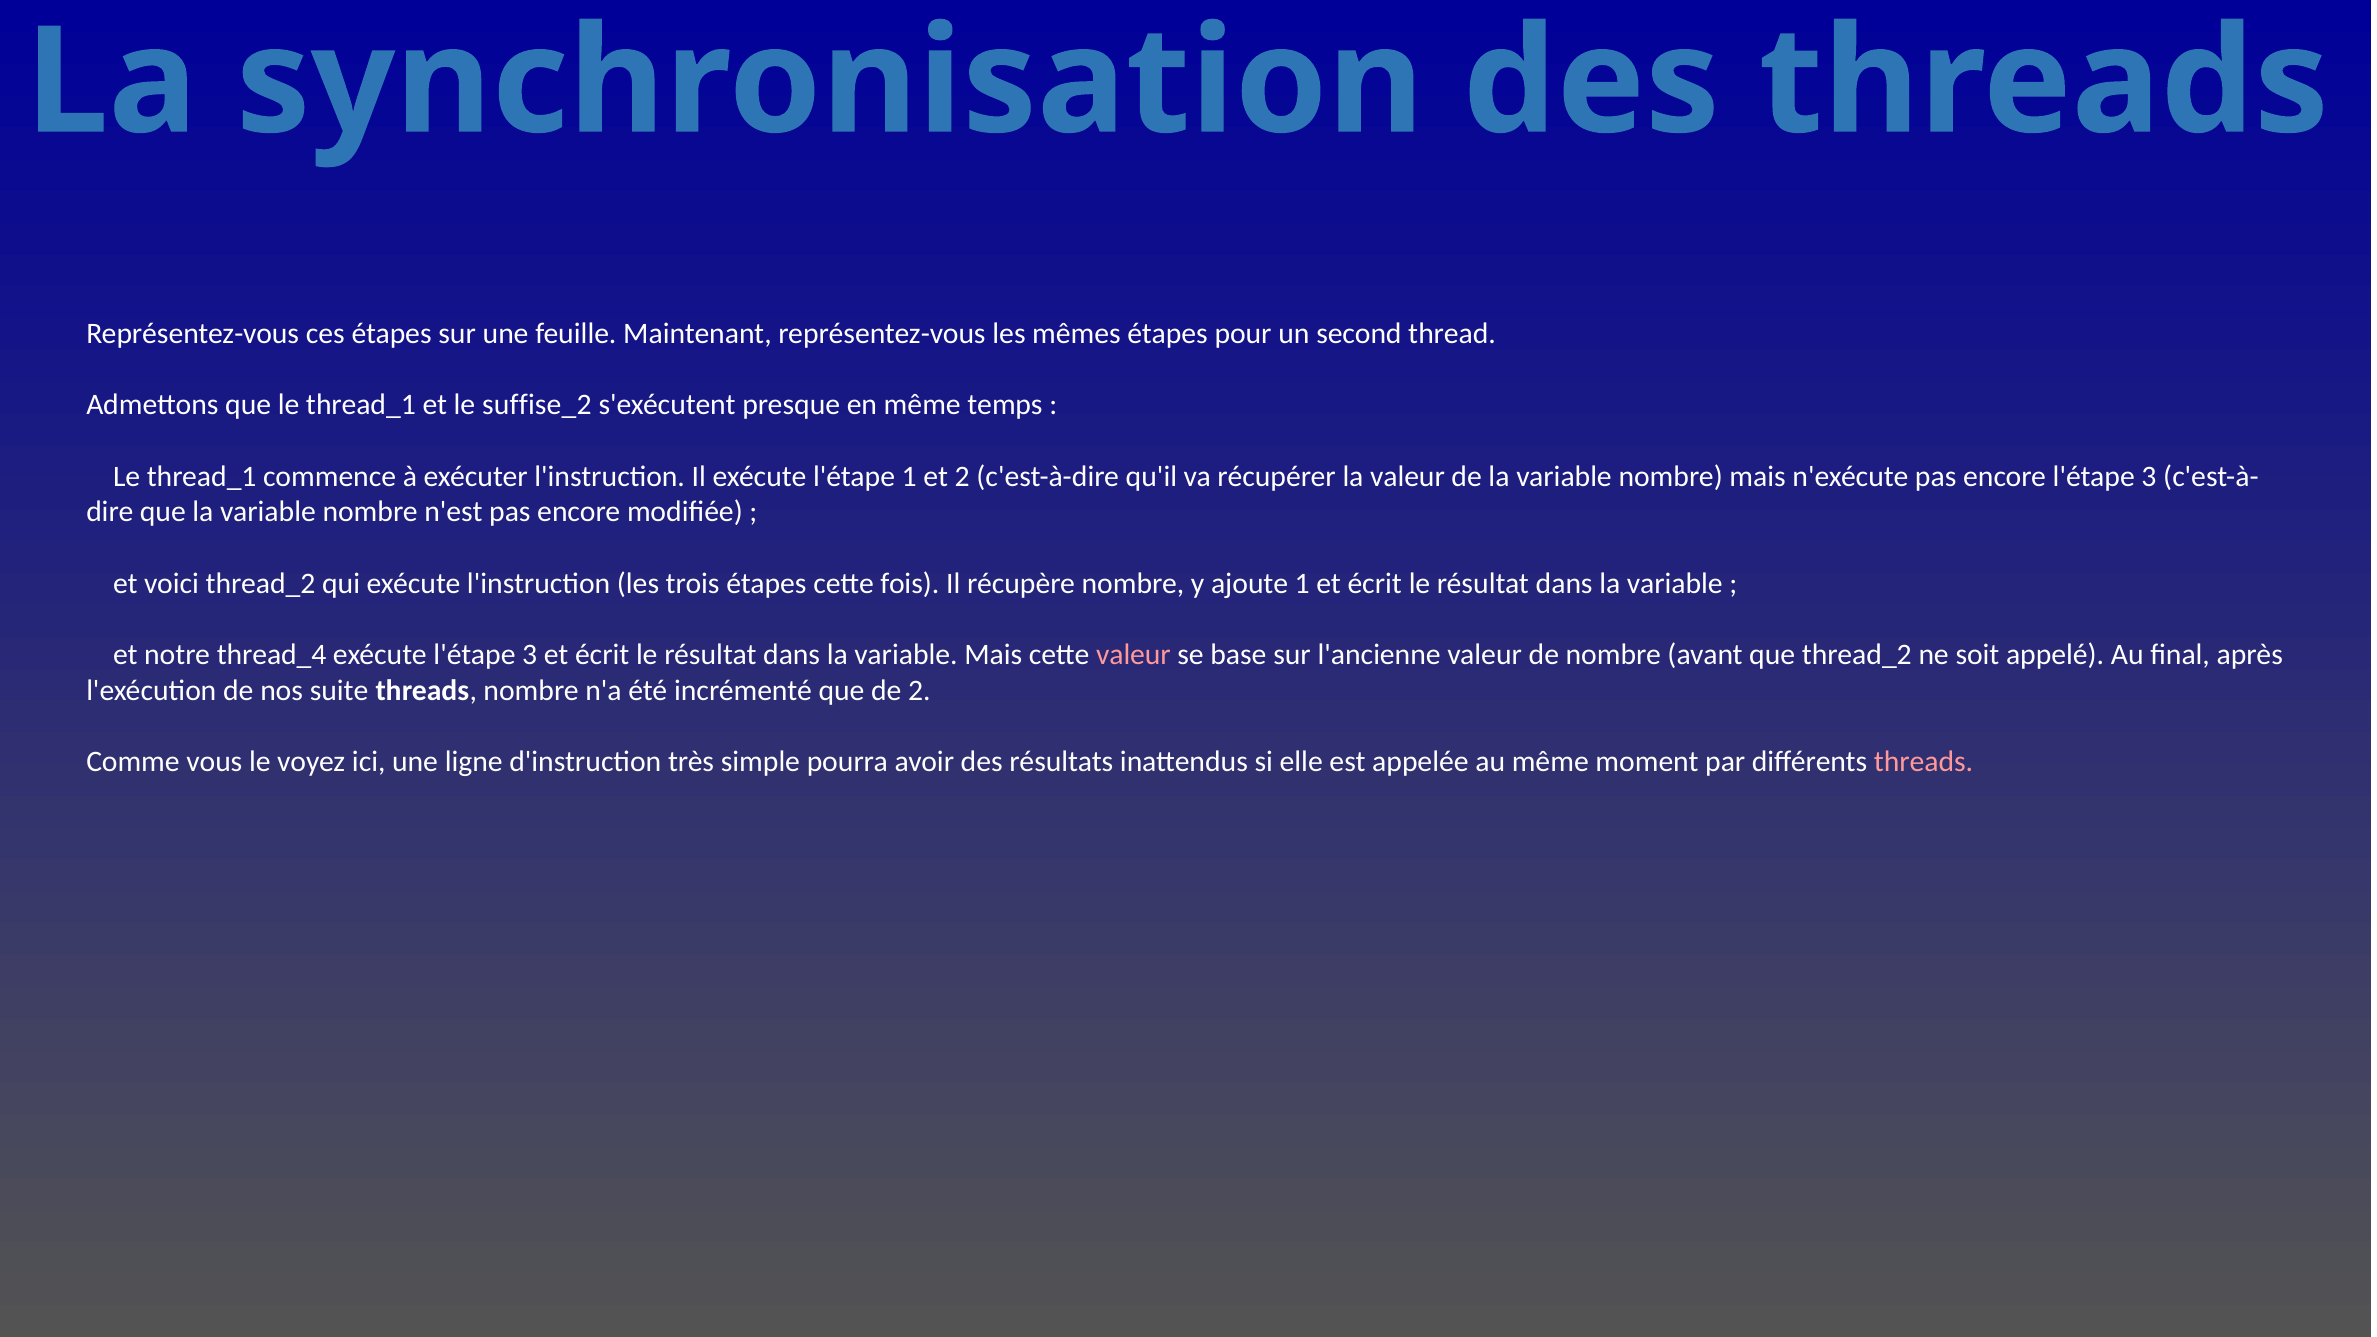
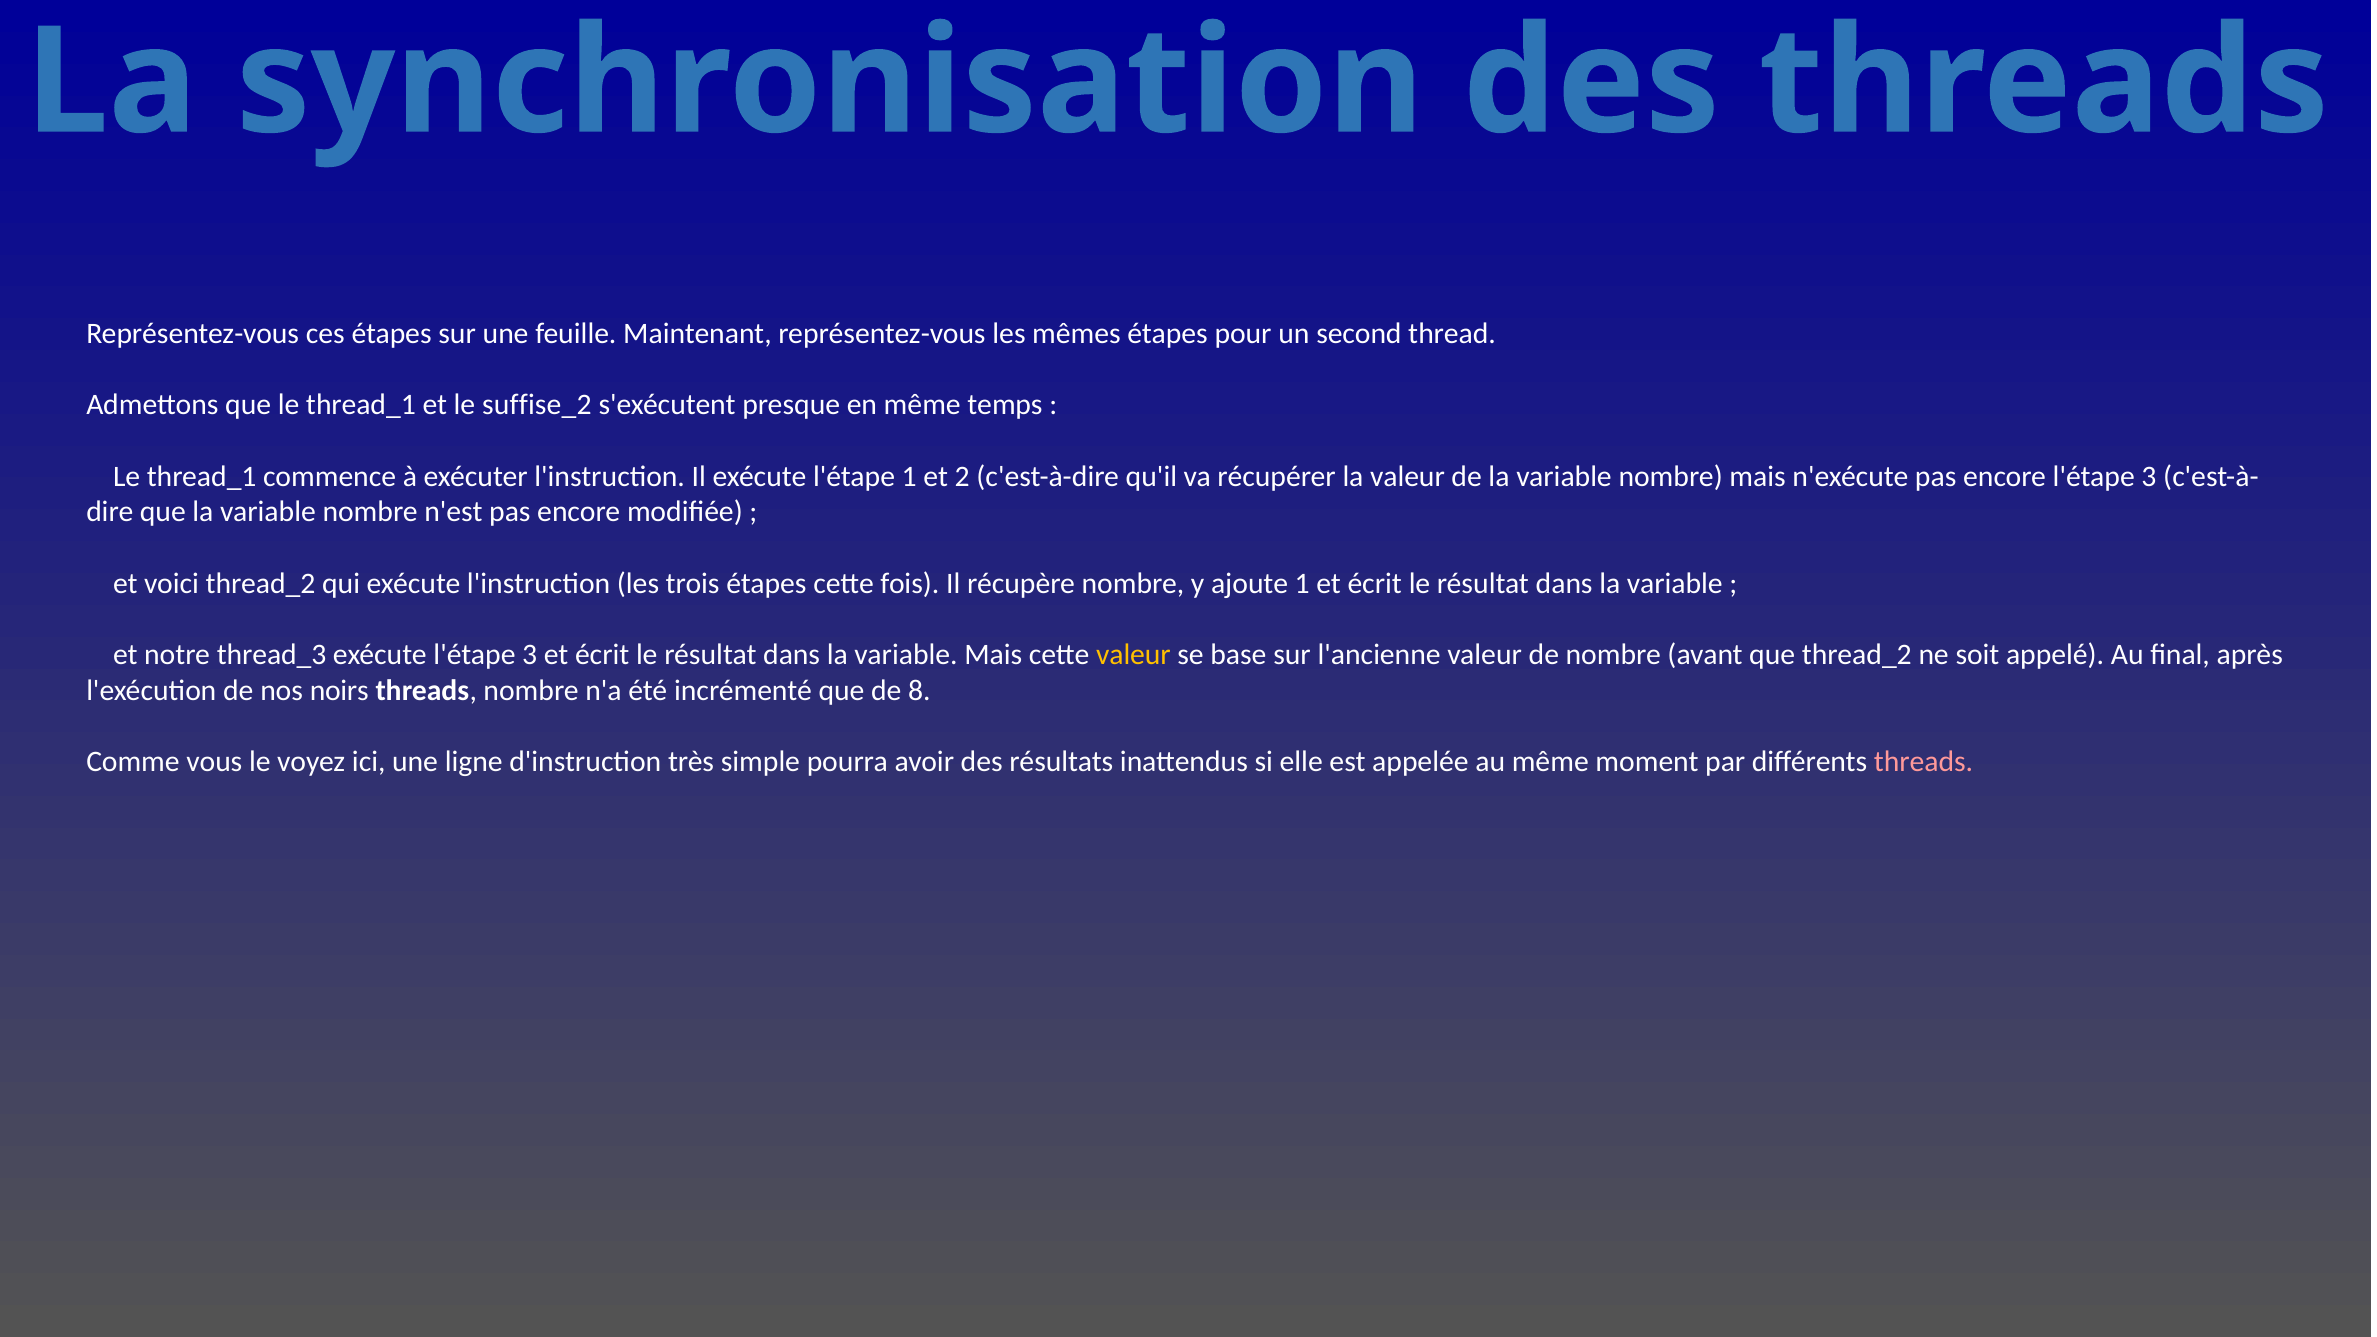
thread_4: thread_4 -> thread_3
valeur at (1133, 655) colour: pink -> yellow
suite: suite -> noirs
de 2: 2 -> 8
